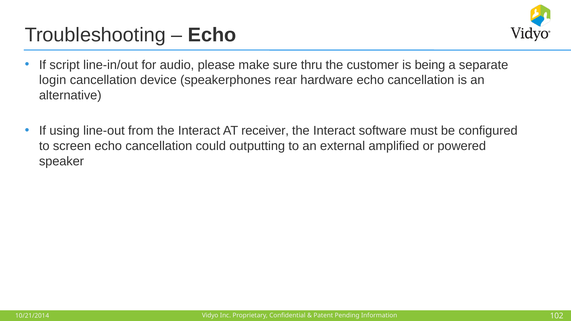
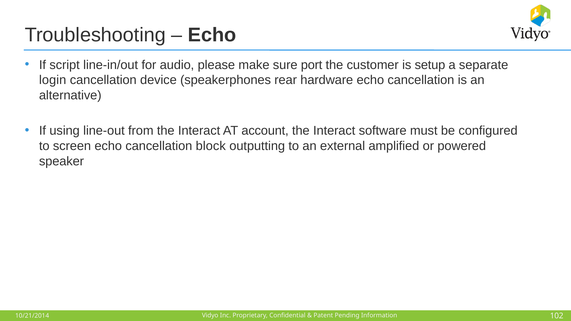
thru: thru -> port
being: being -> setup
receiver: receiver -> account
could: could -> block
